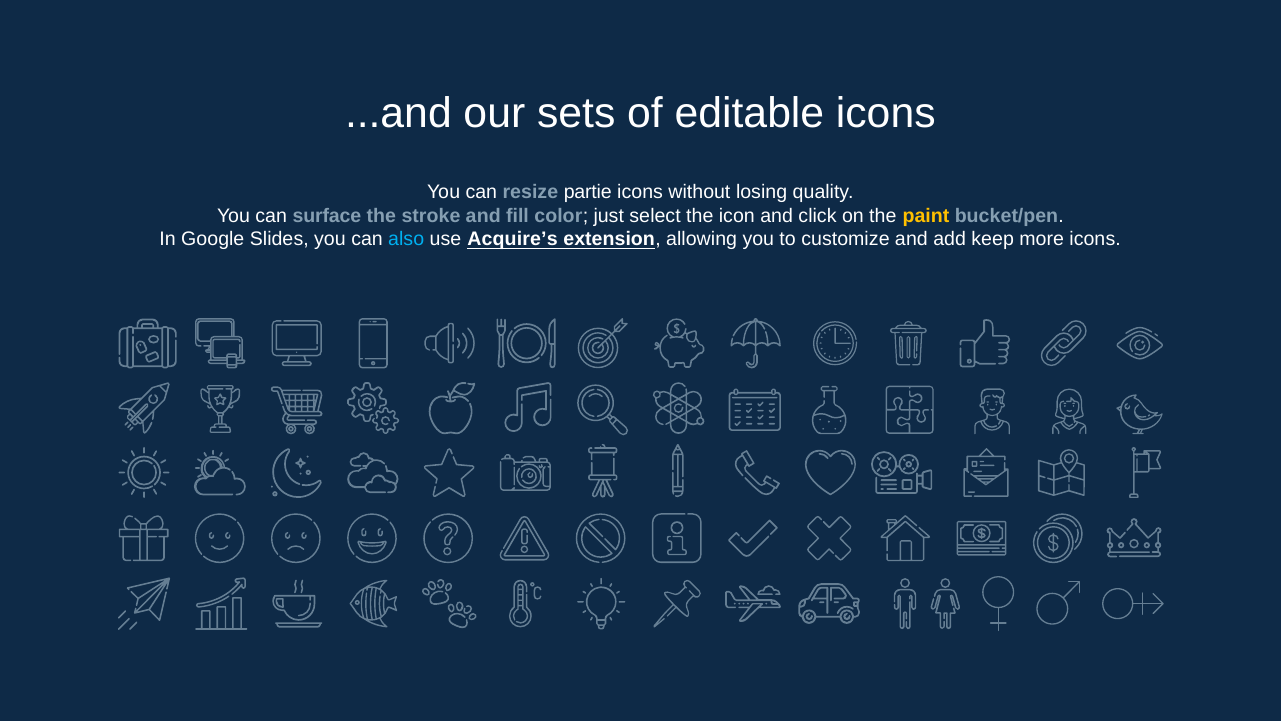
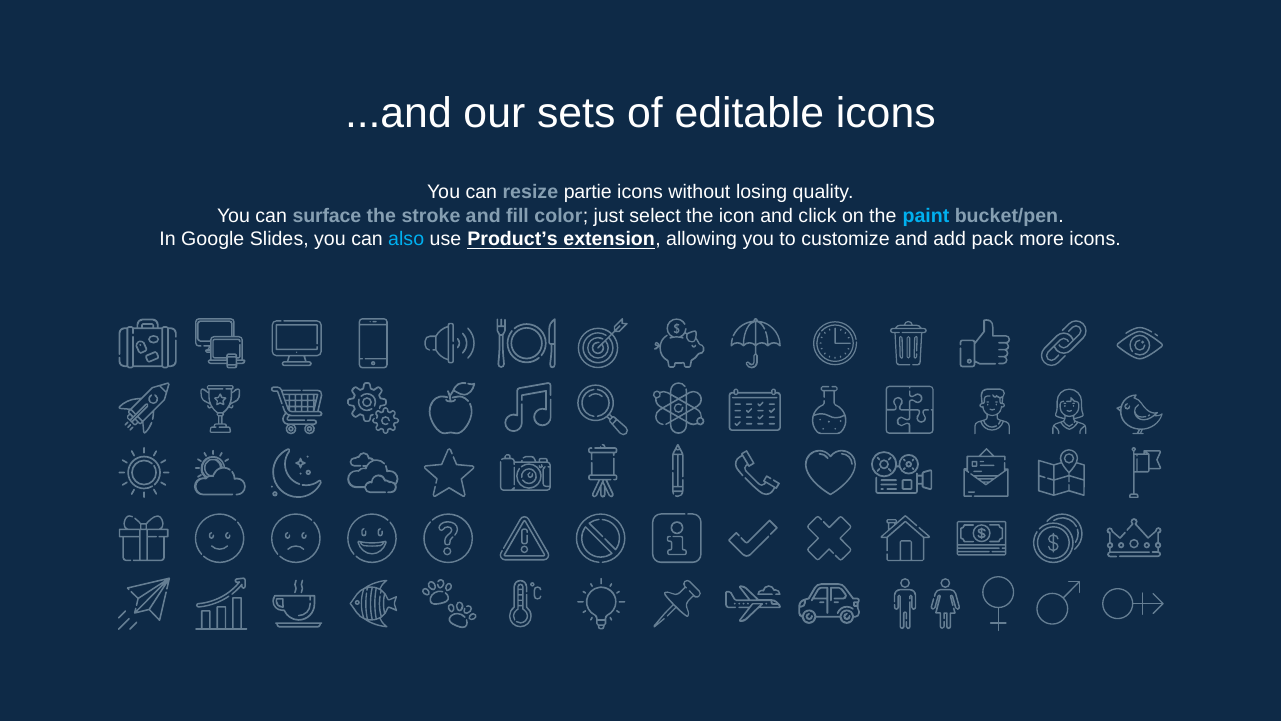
paint colour: yellow -> light blue
Acquire’s: Acquire’s -> Product’s
keep: keep -> pack
